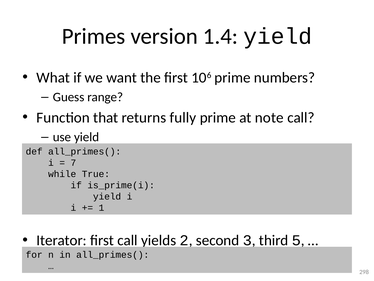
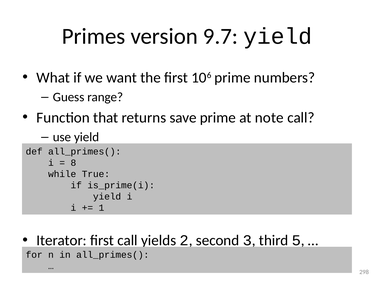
1.4: 1.4 -> 9.7
fully: fully -> save
7: 7 -> 8
